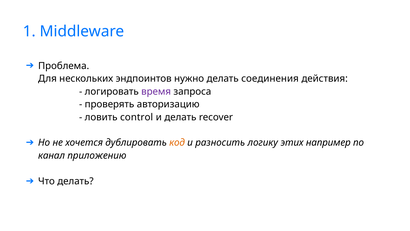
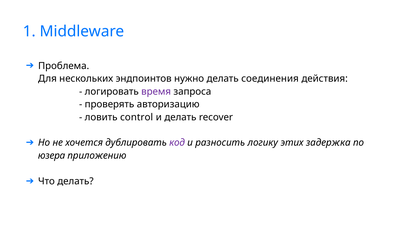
код colour: orange -> purple
например: например -> задержка
канал: канал -> юзера
